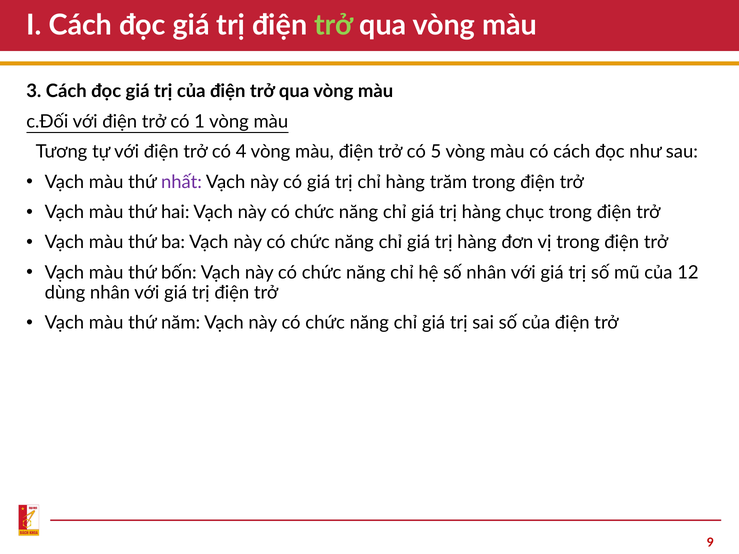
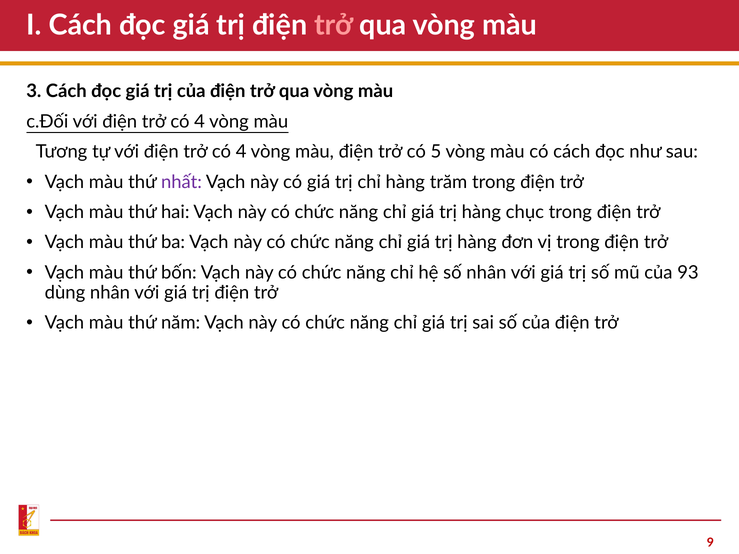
trở at (334, 25) colour: light green -> pink
1 at (200, 122): 1 -> 4
12: 12 -> 93
